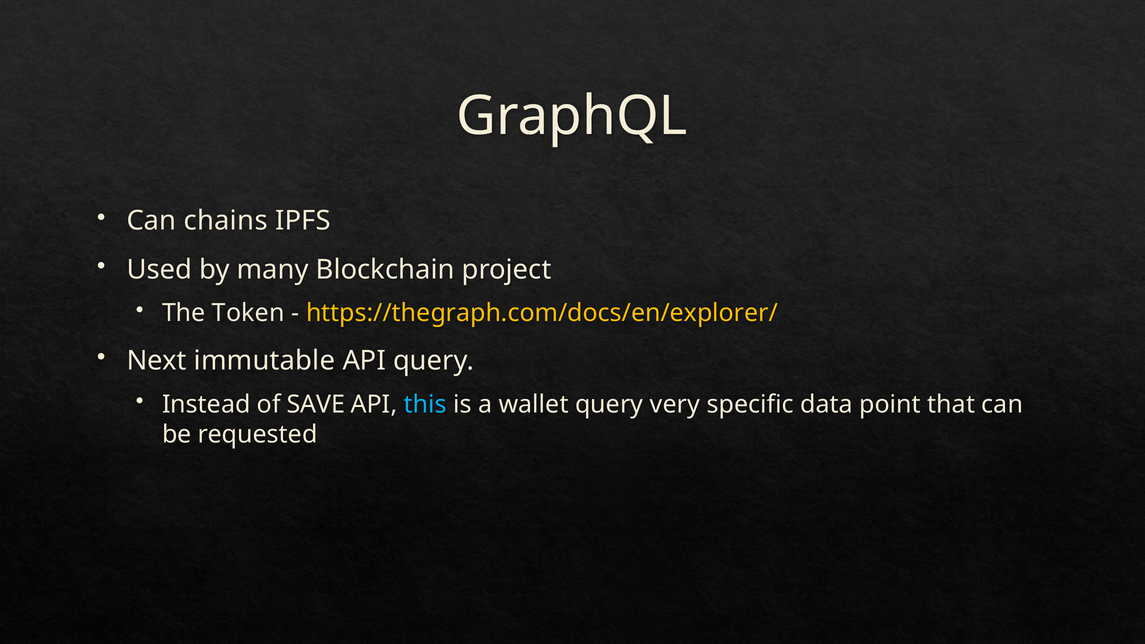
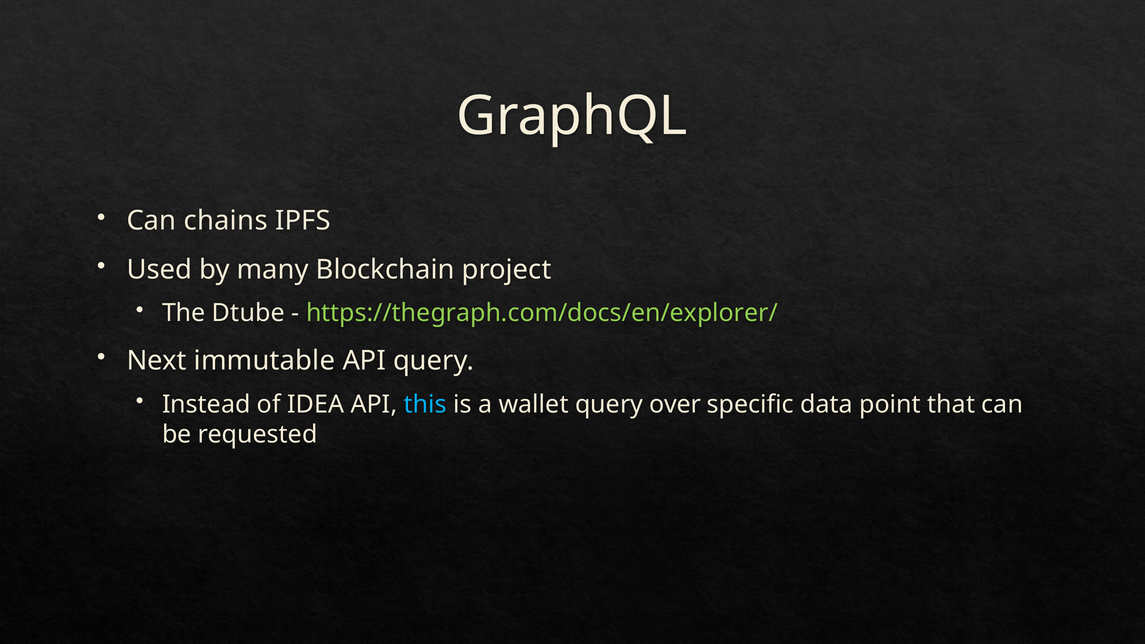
Token: Token -> Dtube
https://thegraph.com/docs/en/explorer/ colour: yellow -> light green
SAVE: SAVE -> IDEA
very: very -> over
